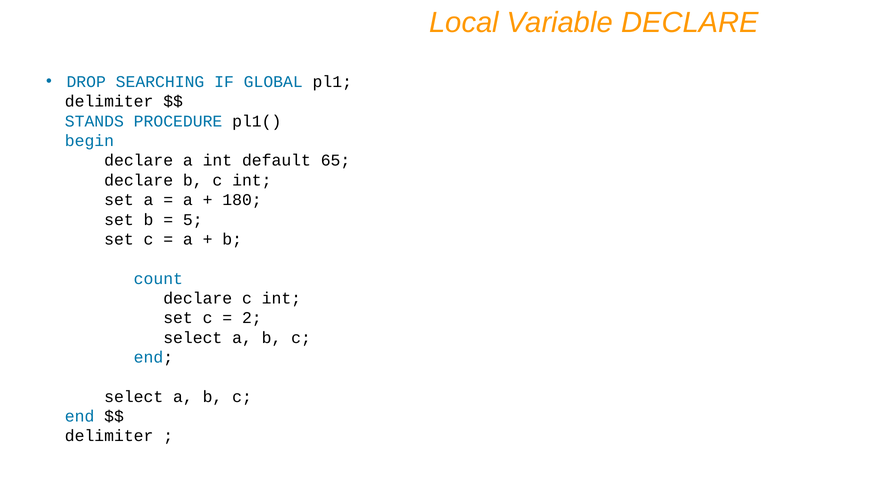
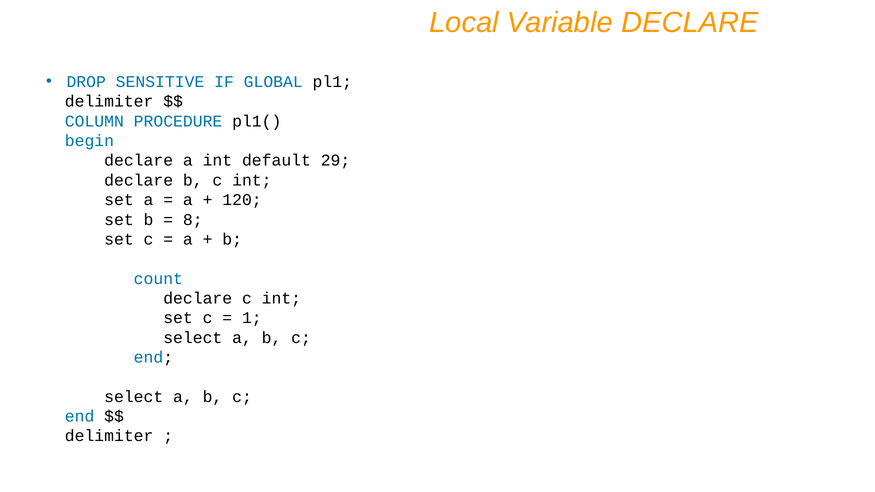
SEARCHING: SEARCHING -> SENSITIVE
STANDS: STANDS -> COLUMN
65: 65 -> 29
180: 180 -> 120
5: 5 -> 8
2: 2 -> 1
